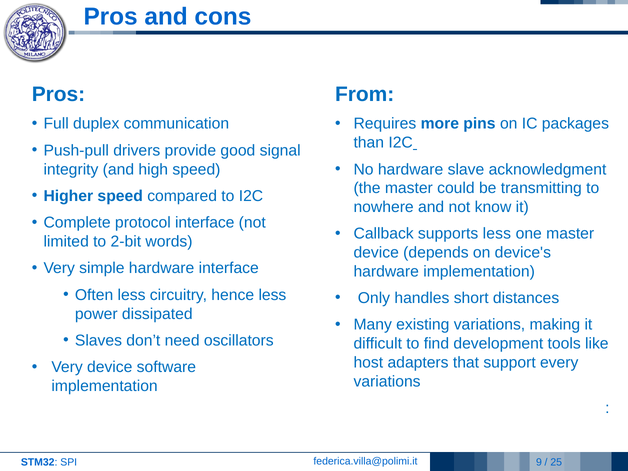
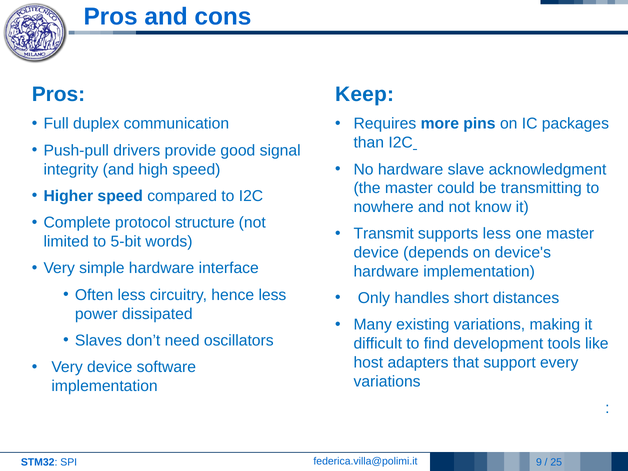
From: From -> Keep
protocol interface: interface -> structure
Callback: Callback -> Transmit
2-bit: 2-bit -> 5-bit
